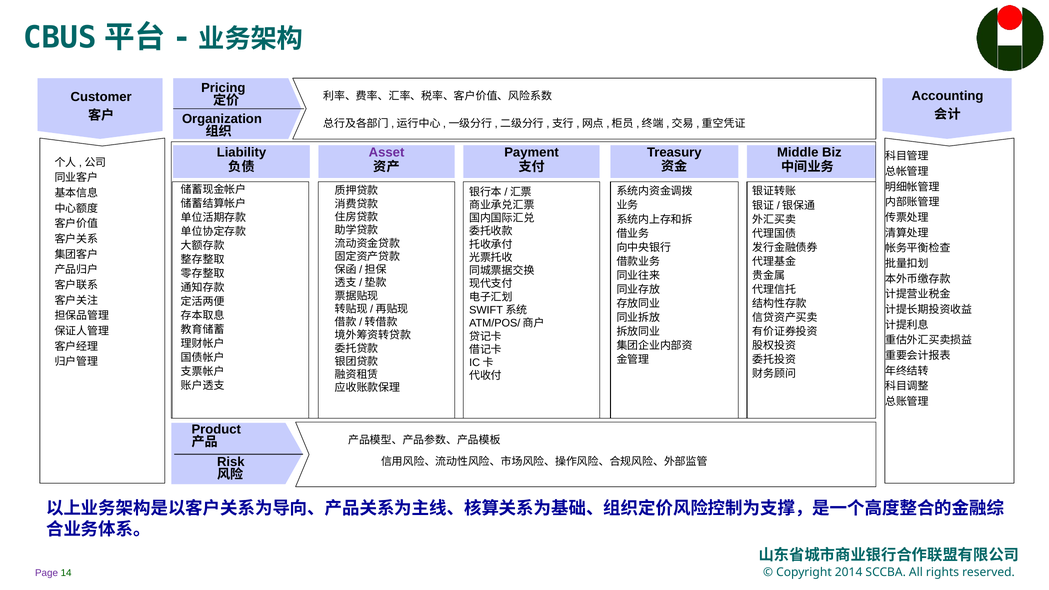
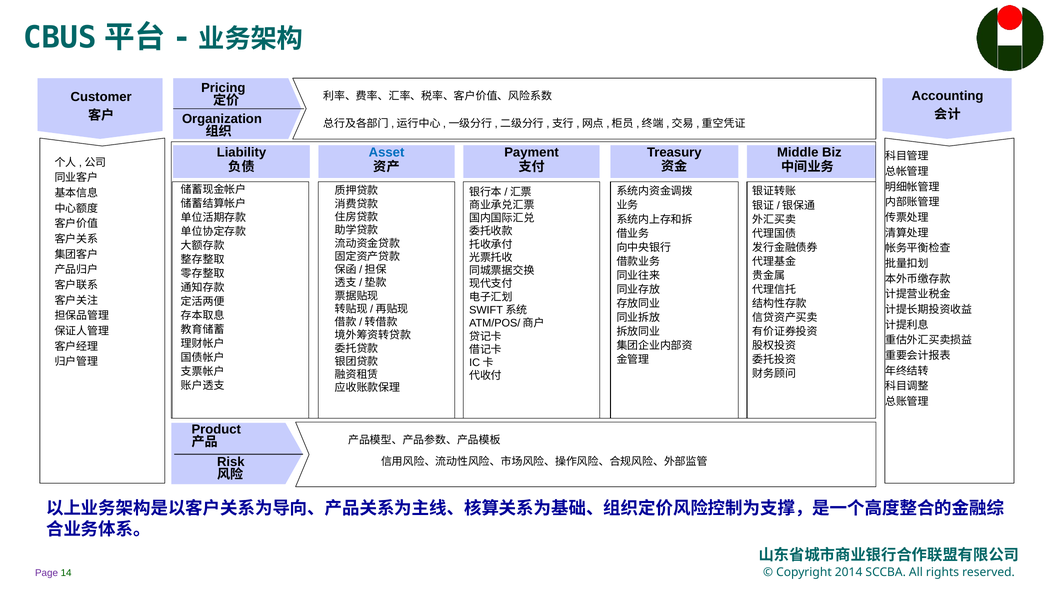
Asset colour: purple -> blue
